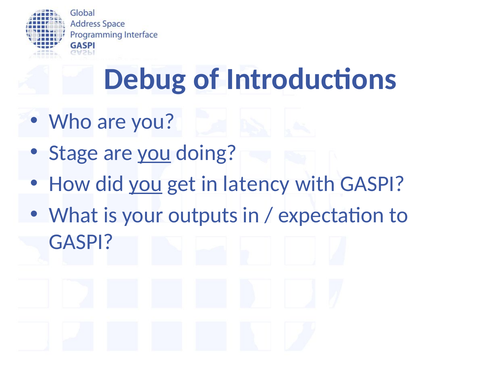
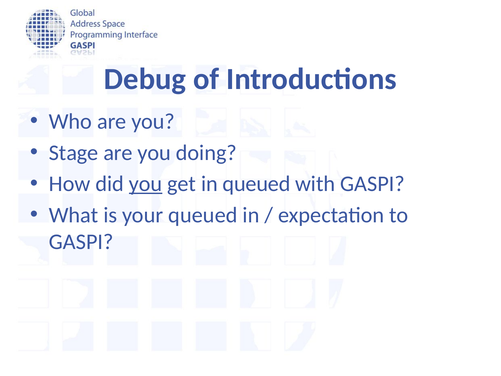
you at (154, 153) underline: present -> none
in latency: latency -> queued
your outputs: outputs -> queued
